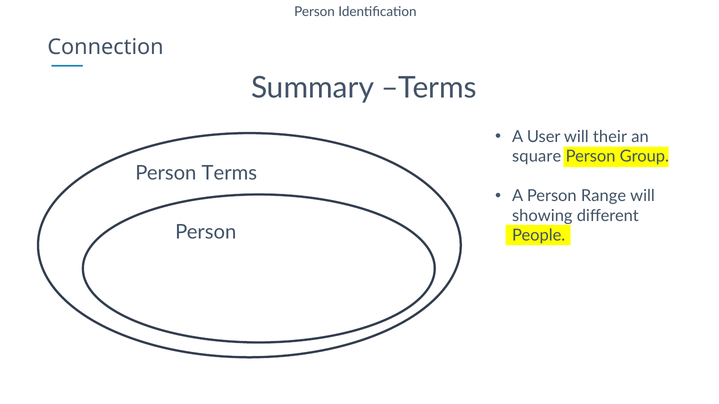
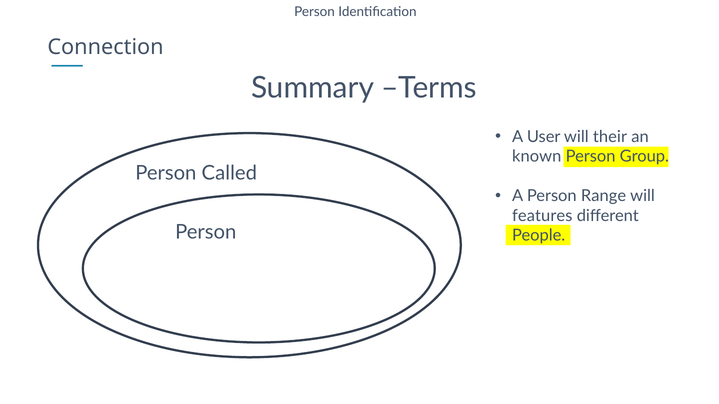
square: square -> known
Person Terms: Terms -> Called
showing: showing -> features
